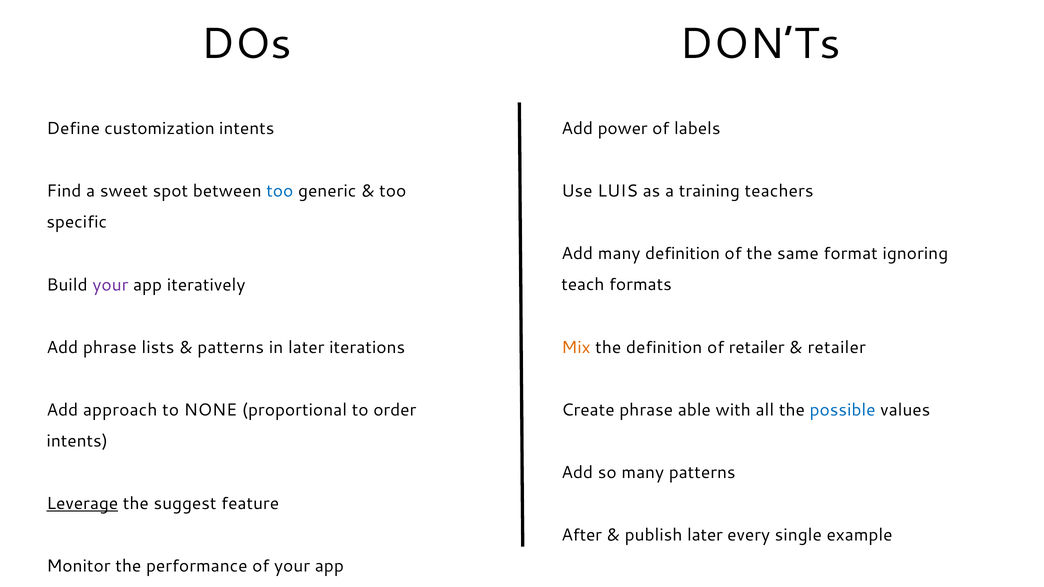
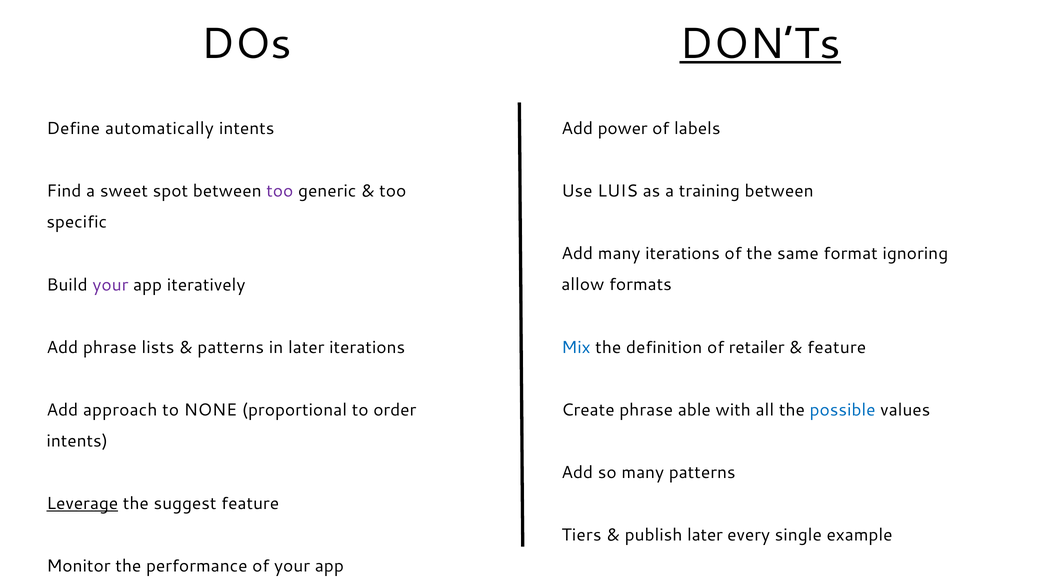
DON’Ts underline: none -> present
customization: customization -> automatically
too at (280, 191) colour: blue -> purple
training teachers: teachers -> between
many definition: definition -> iterations
teach: teach -> allow
Mix colour: orange -> blue
retailer at (837, 347): retailer -> feature
After: After -> Tiers
